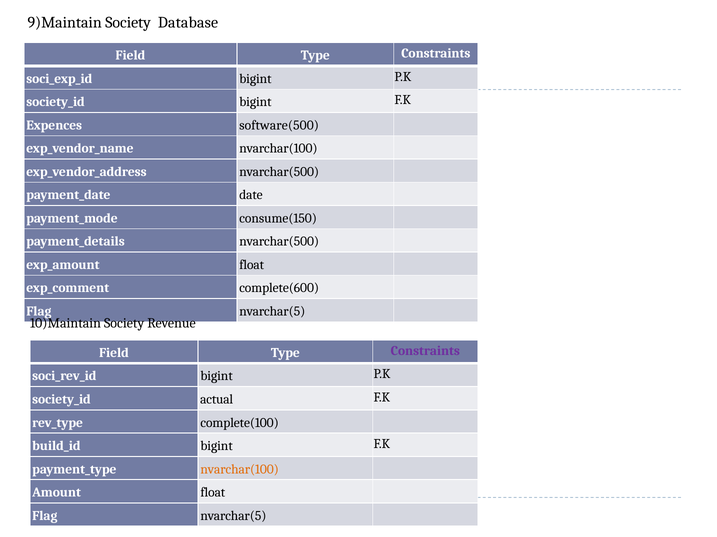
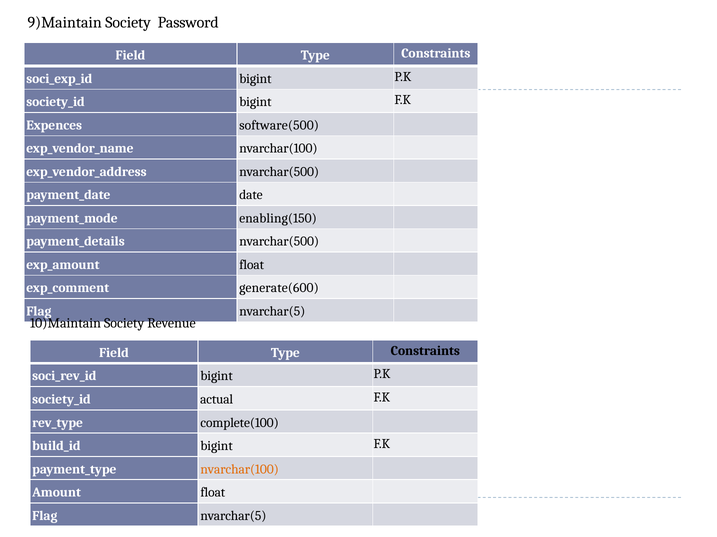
Database: Database -> Password
consume(150: consume(150 -> enabling(150
complete(600: complete(600 -> generate(600
Constraints at (425, 351) colour: purple -> black
